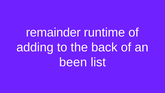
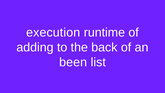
remainder: remainder -> execution
